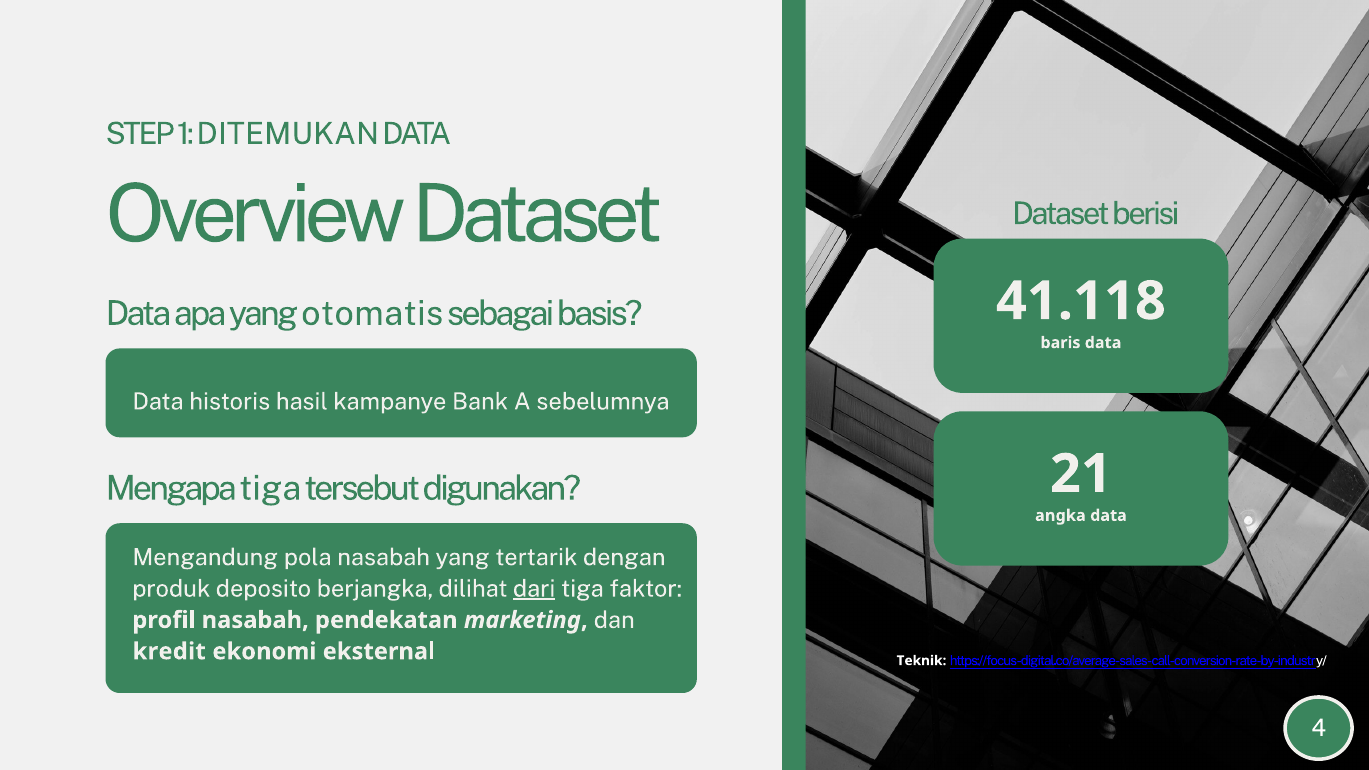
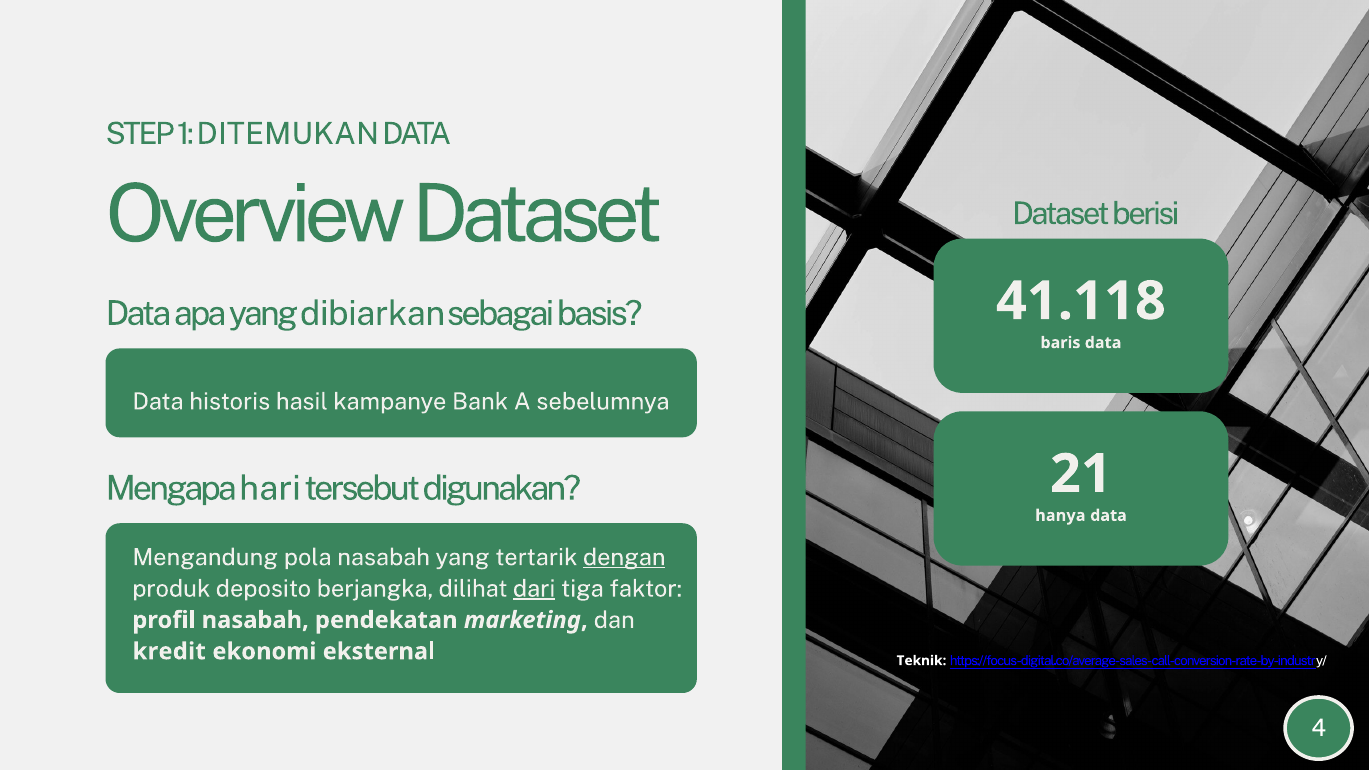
otomatis: otomatis -> dibiarkan
Mengapa tiga: tiga -> hari
angka: angka -> hanya
dengan underline: none -> present
